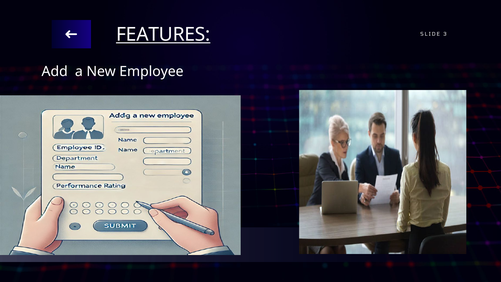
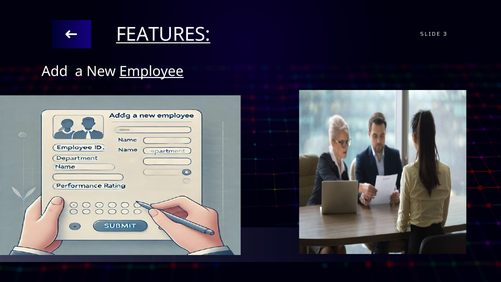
Employee underline: none -> present
